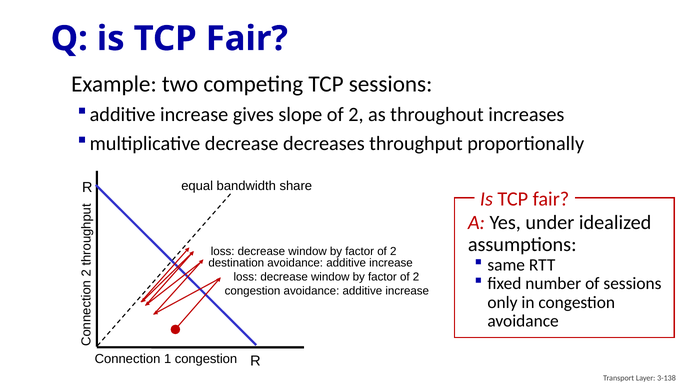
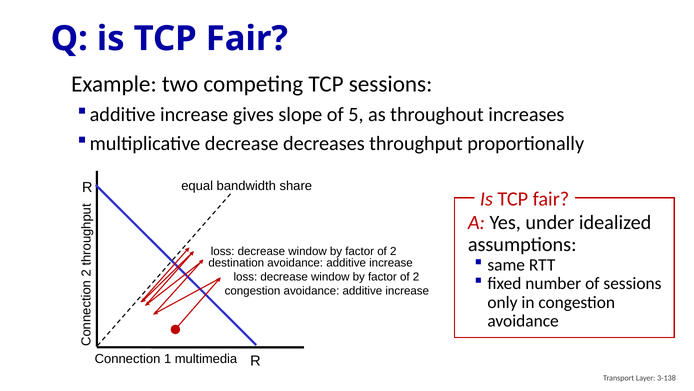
slope of 2: 2 -> 5
1 congestion: congestion -> multimedia
